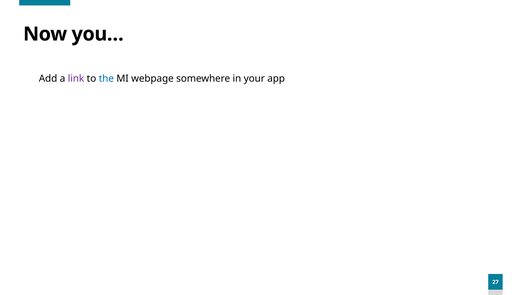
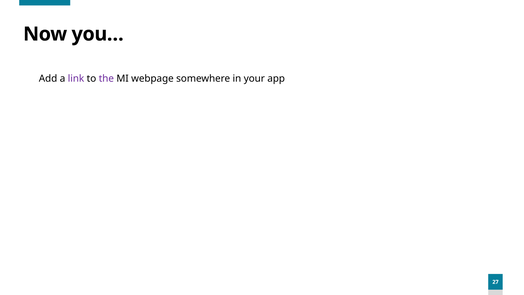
the colour: blue -> purple
